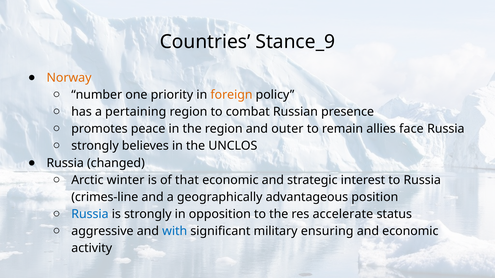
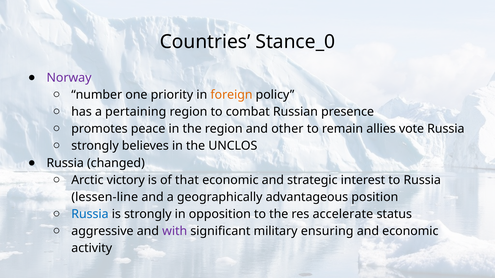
Stance_9: Stance_9 -> Stance_0
Norway colour: orange -> purple
outer: outer -> other
face: face -> vote
winter: winter -> victory
crimes-line: crimes-line -> lessen-line
with colour: blue -> purple
